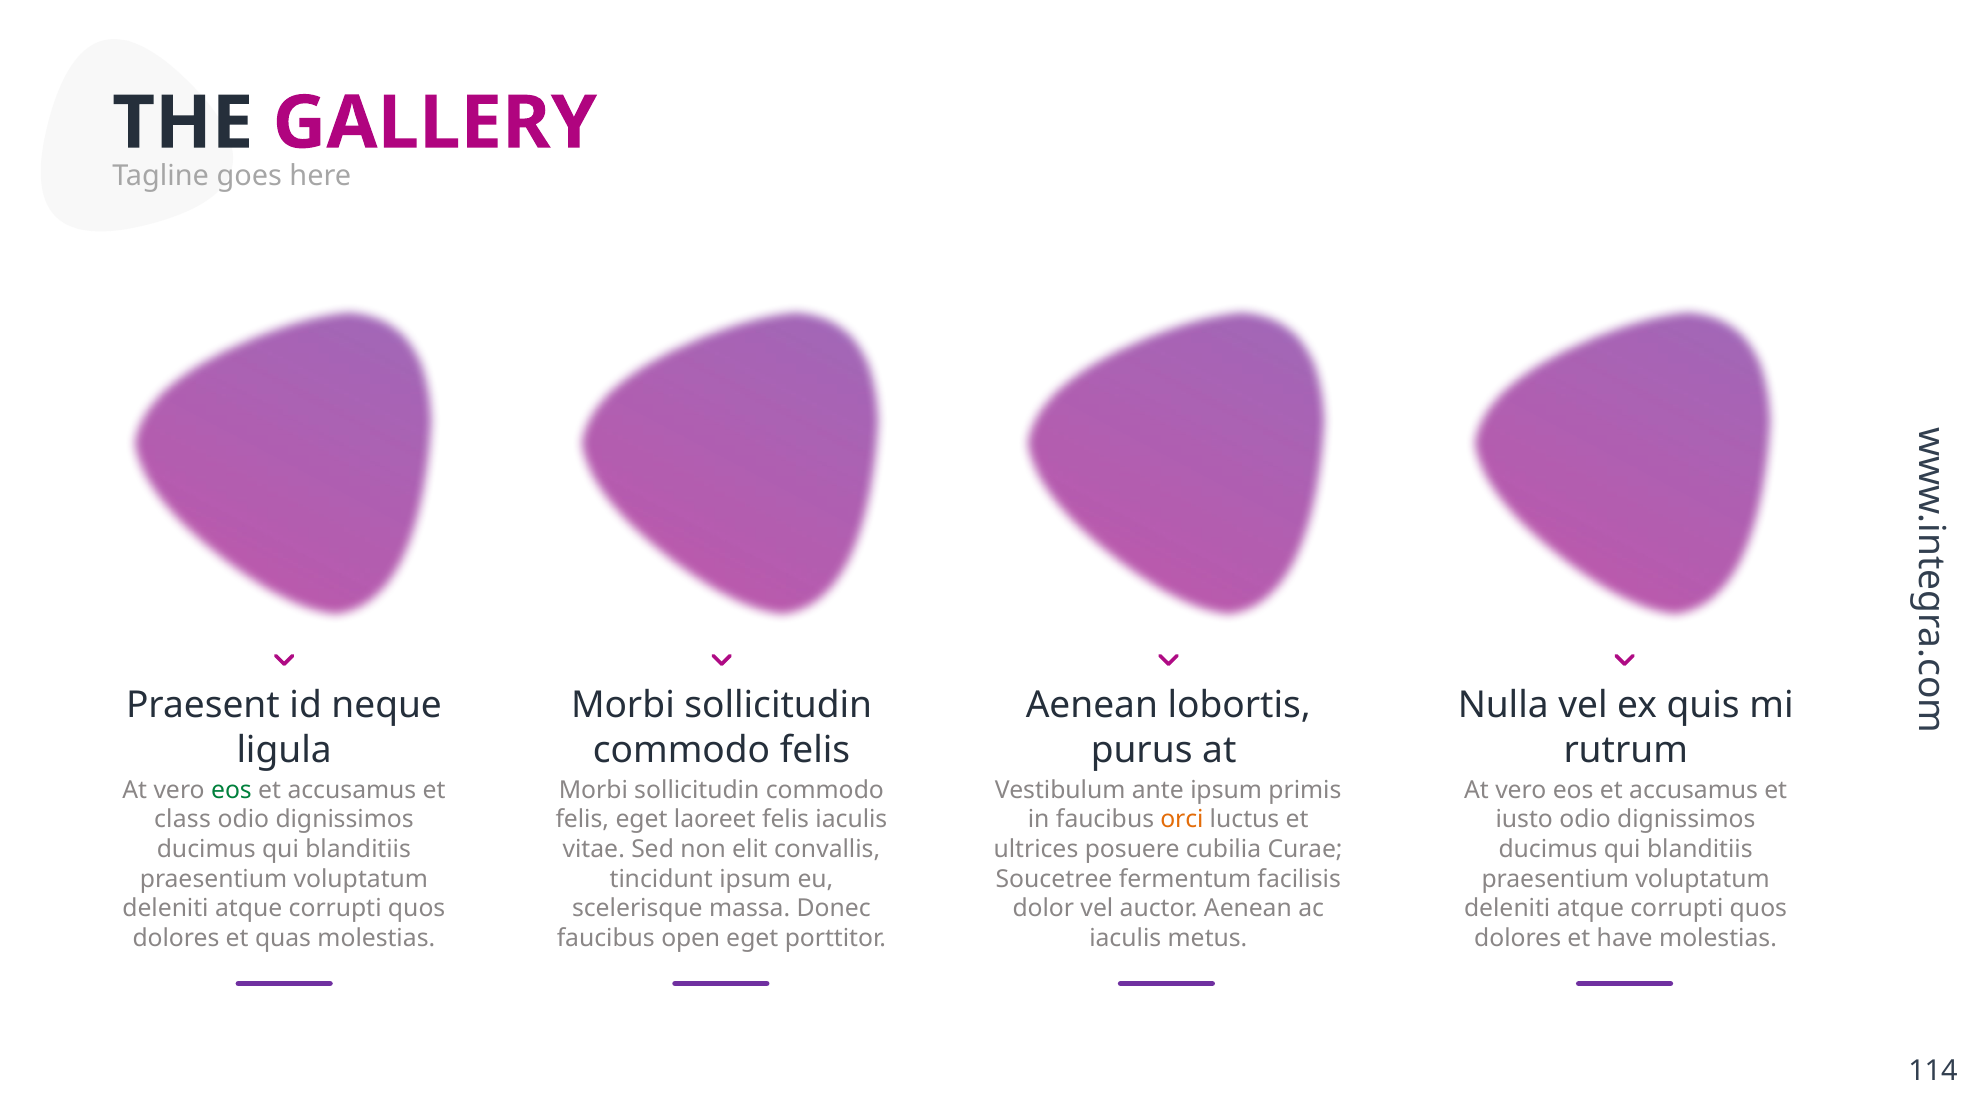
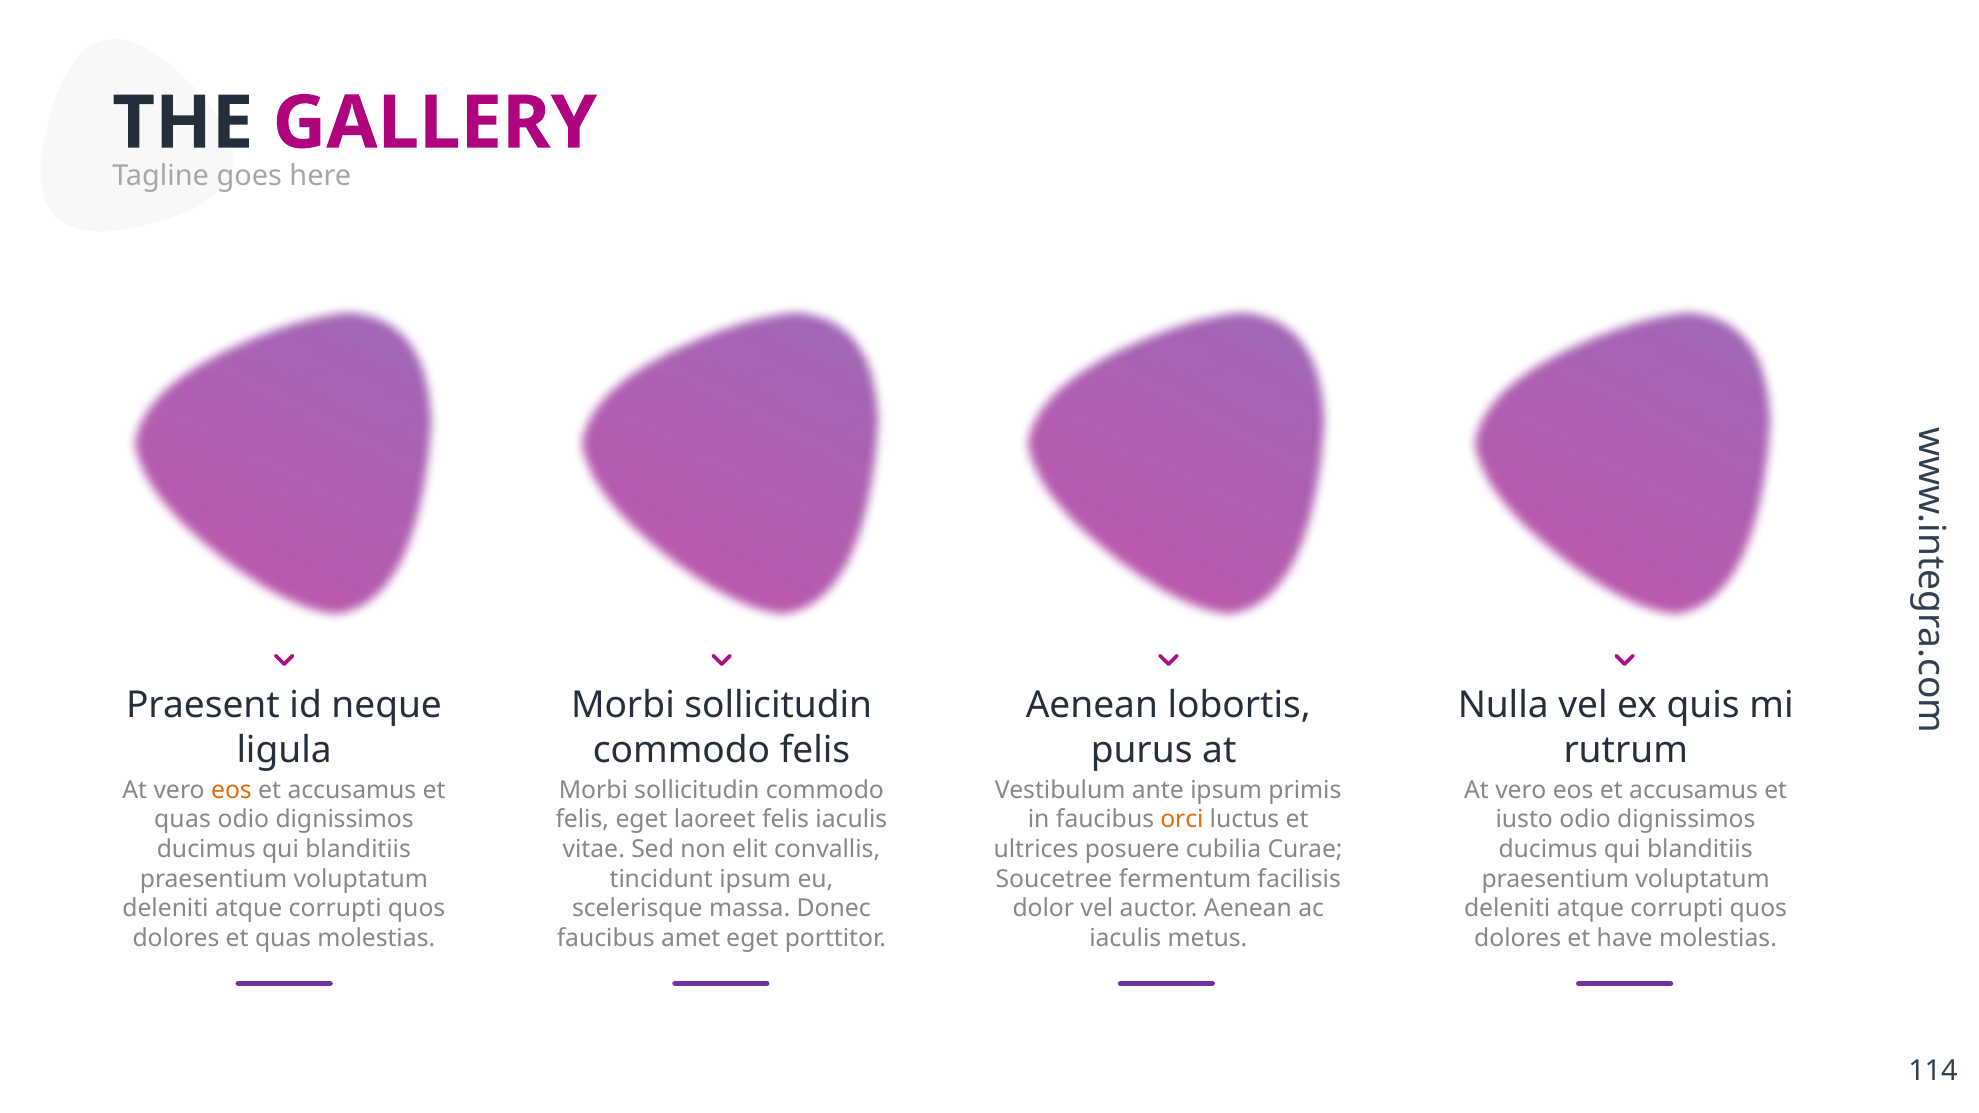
eos at (231, 790) colour: green -> orange
class at (182, 820): class -> quas
open: open -> amet
